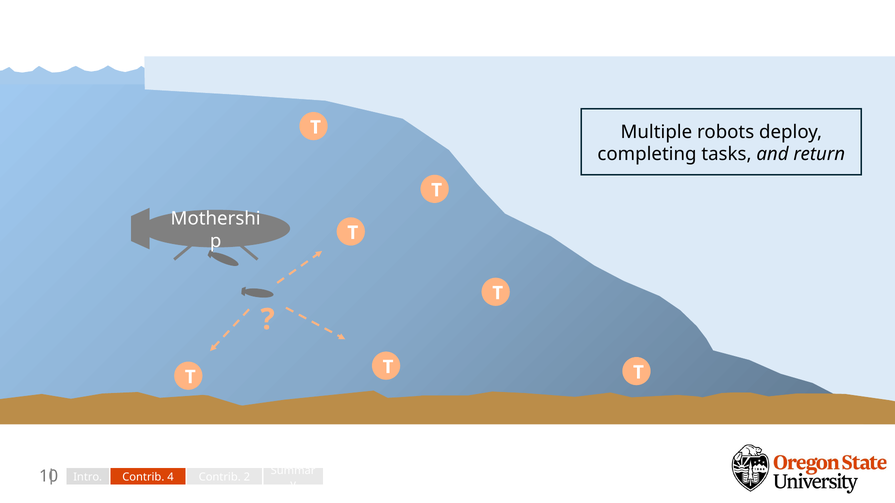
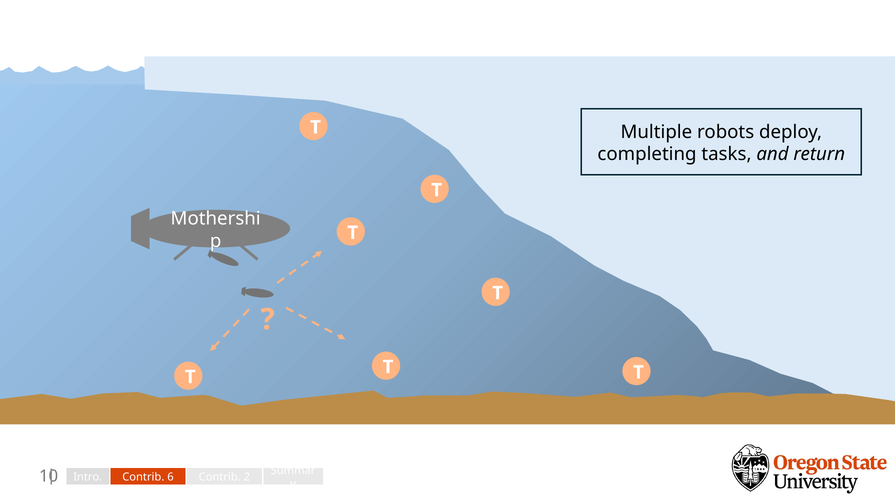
4: 4 -> 6
